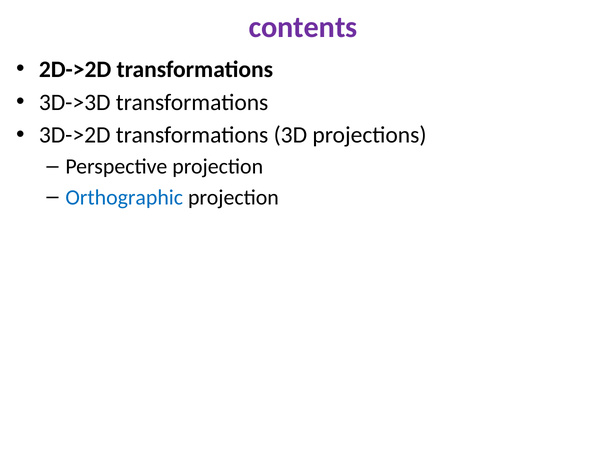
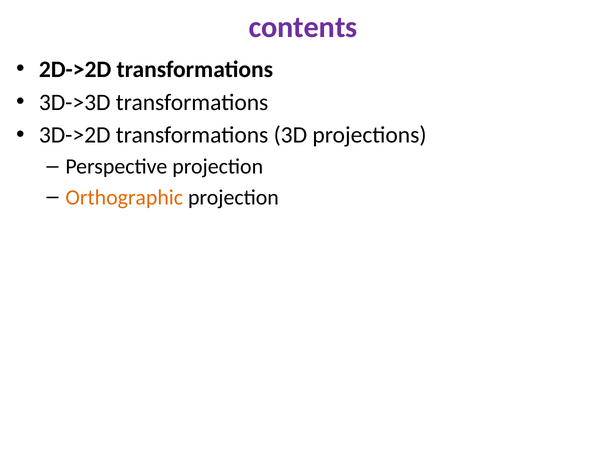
Orthographic colour: blue -> orange
